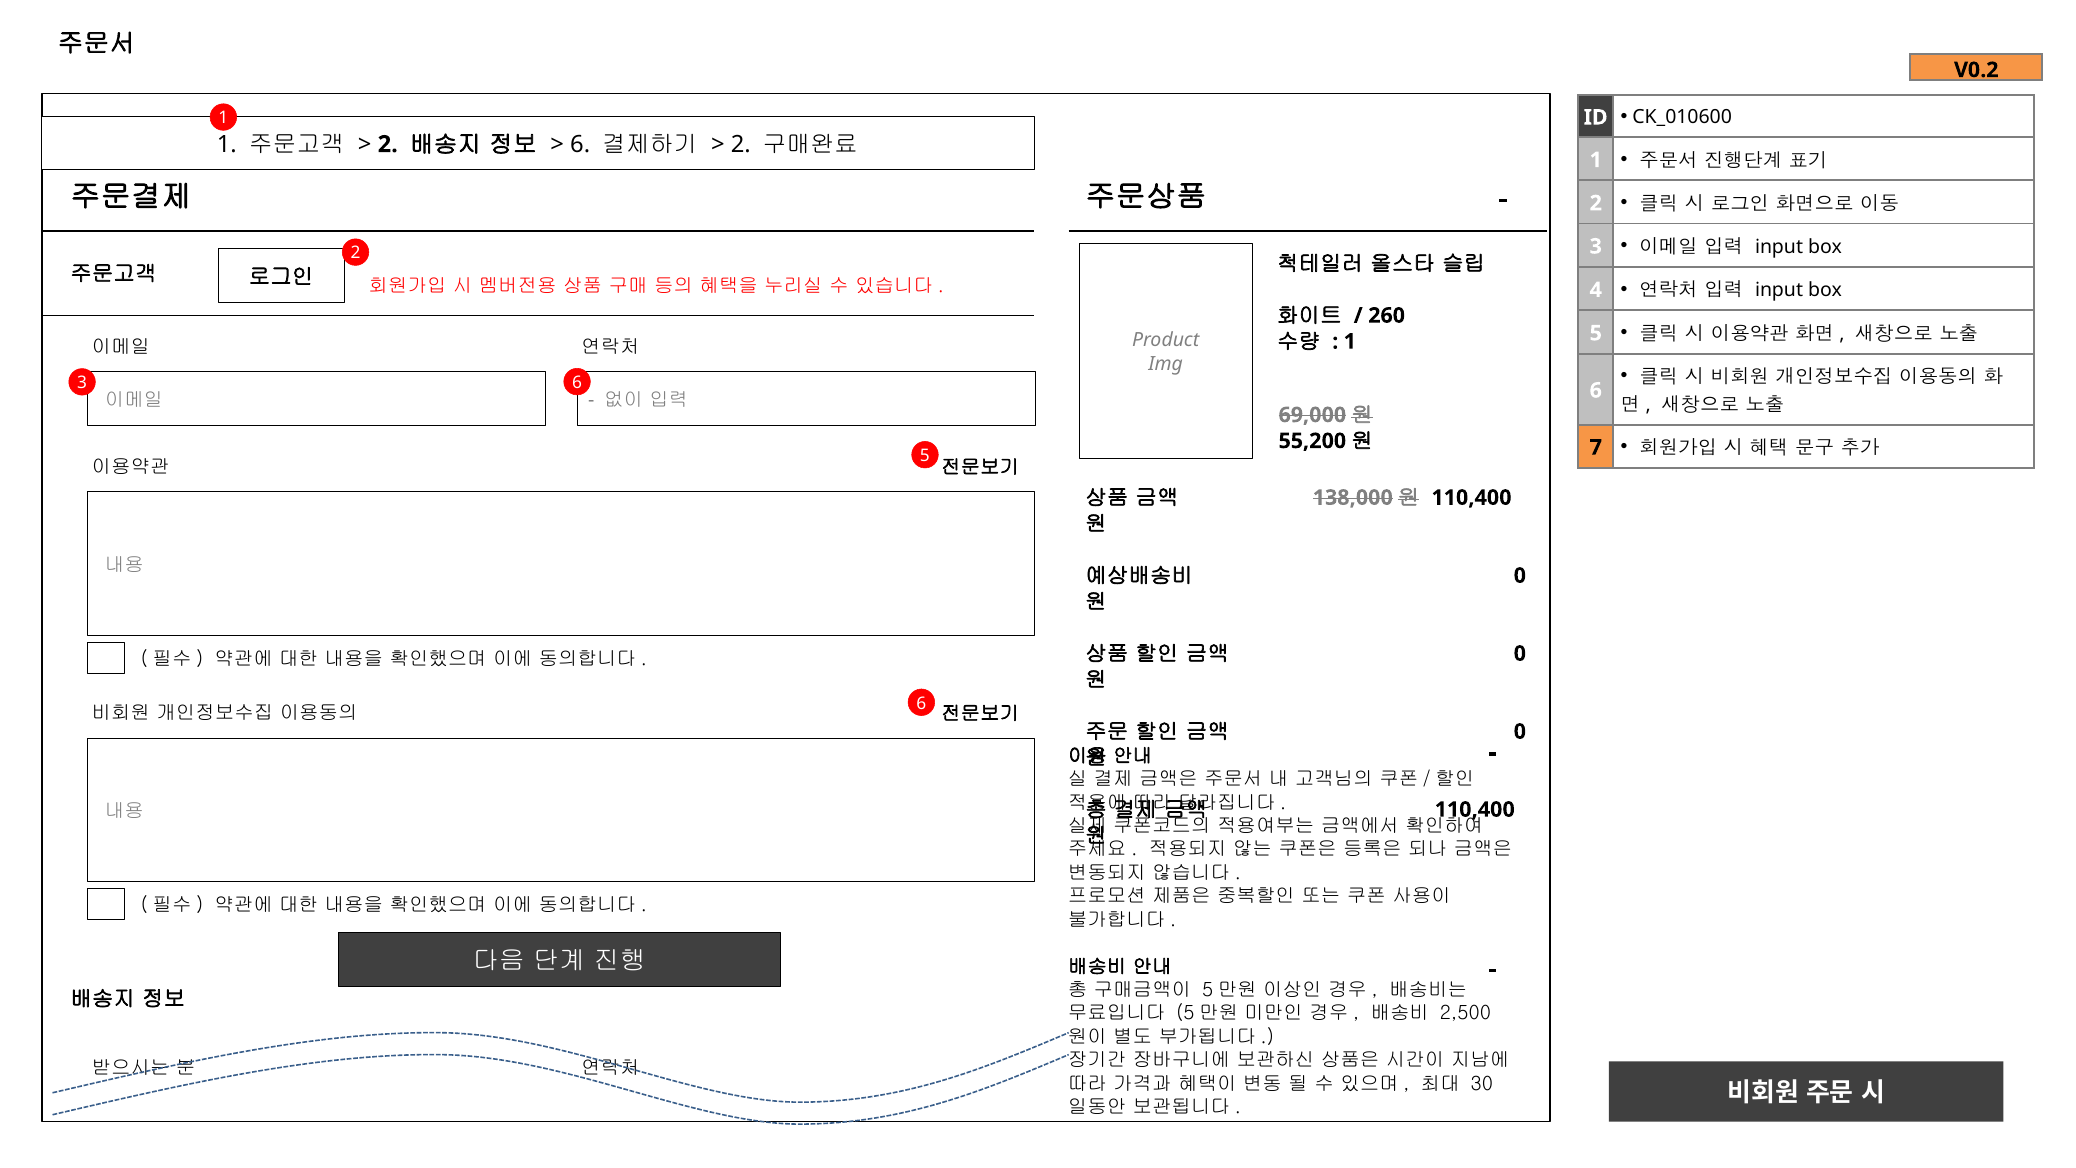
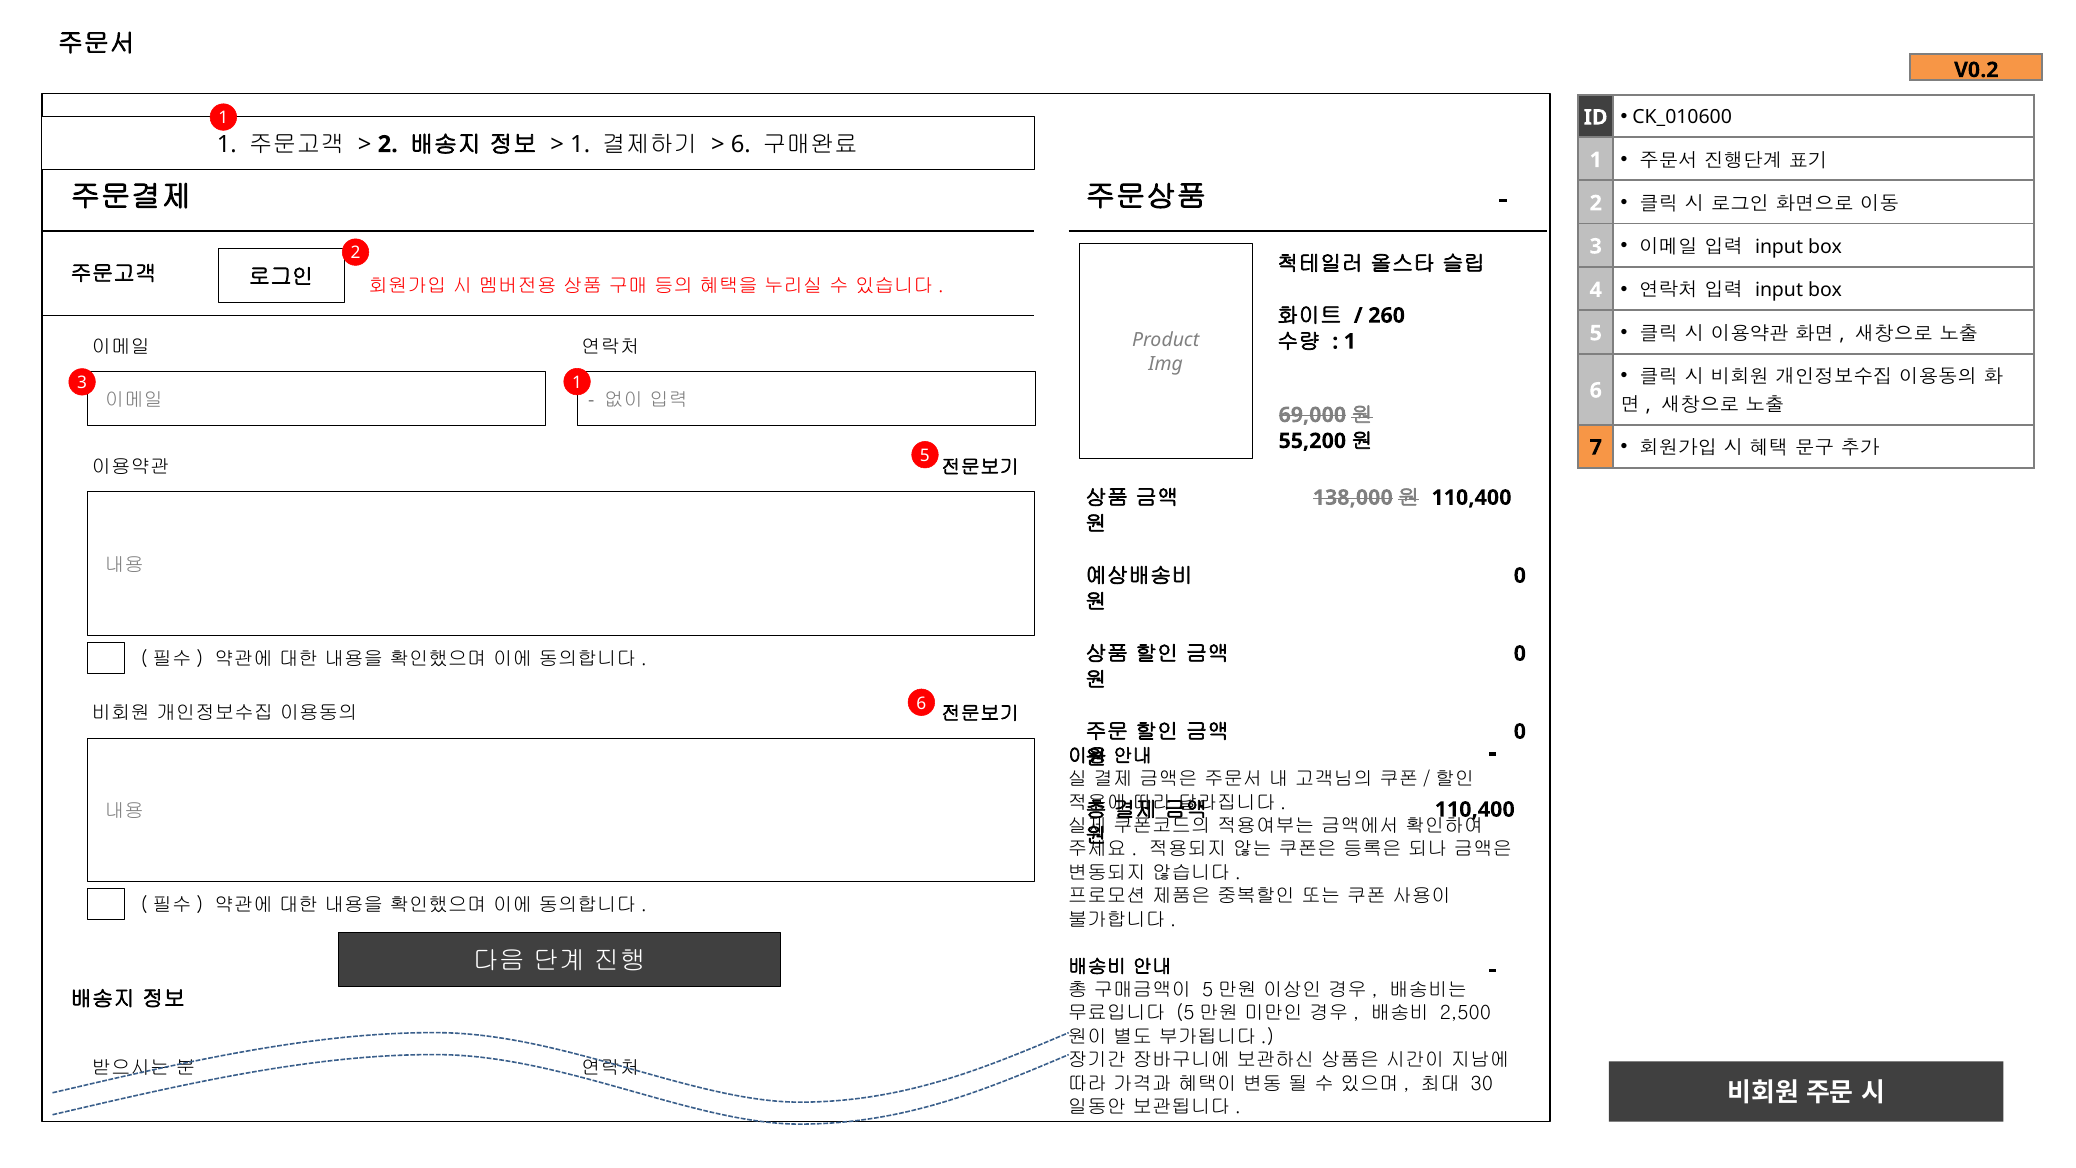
6 at (580, 144): 6 -> 1
2 at (741, 144): 2 -> 6
3 6: 6 -> 1
